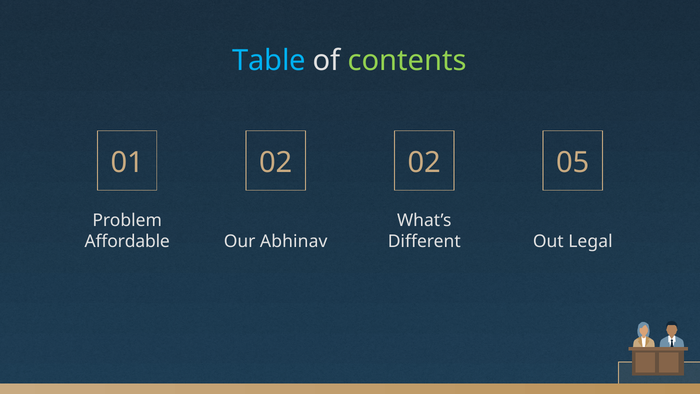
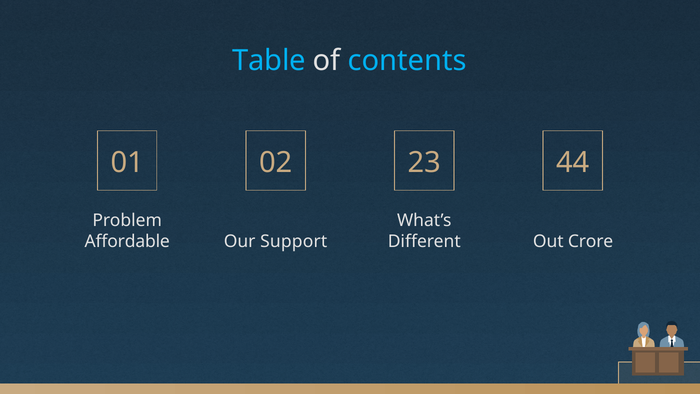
contents colour: light green -> light blue
01 02: 02 -> 23
05: 05 -> 44
Abhinav: Abhinav -> Support
Legal: Legal -> Crore
